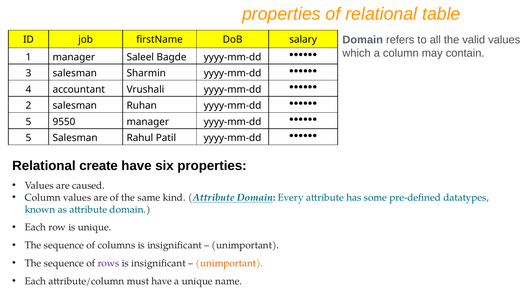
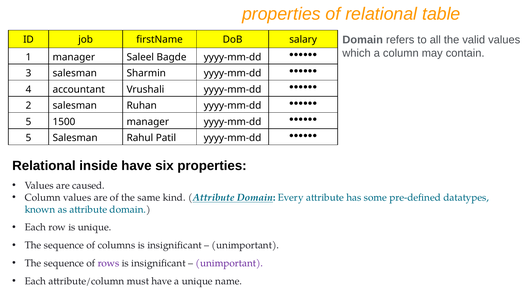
9550: 9550 -> 1500
create: create -> inside
unimportant at (229, 263) colour: orange -> purple
